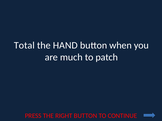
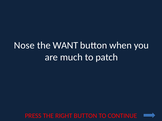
Total: Total -> Nose
HAND: HAND -> WANT
